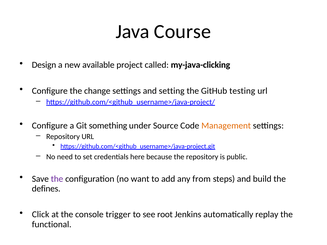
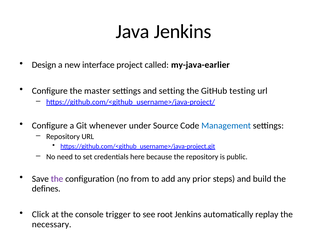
Java Course: Course -> Jenkins
available: available -> interface
my-java-clicking: my-java-clicking -> my-java-earlier
change: change -> master
something: something -> whenever
Management colour: orange -> blue
want: want -> from
from: from -> prior
functional: functional -> necessary
